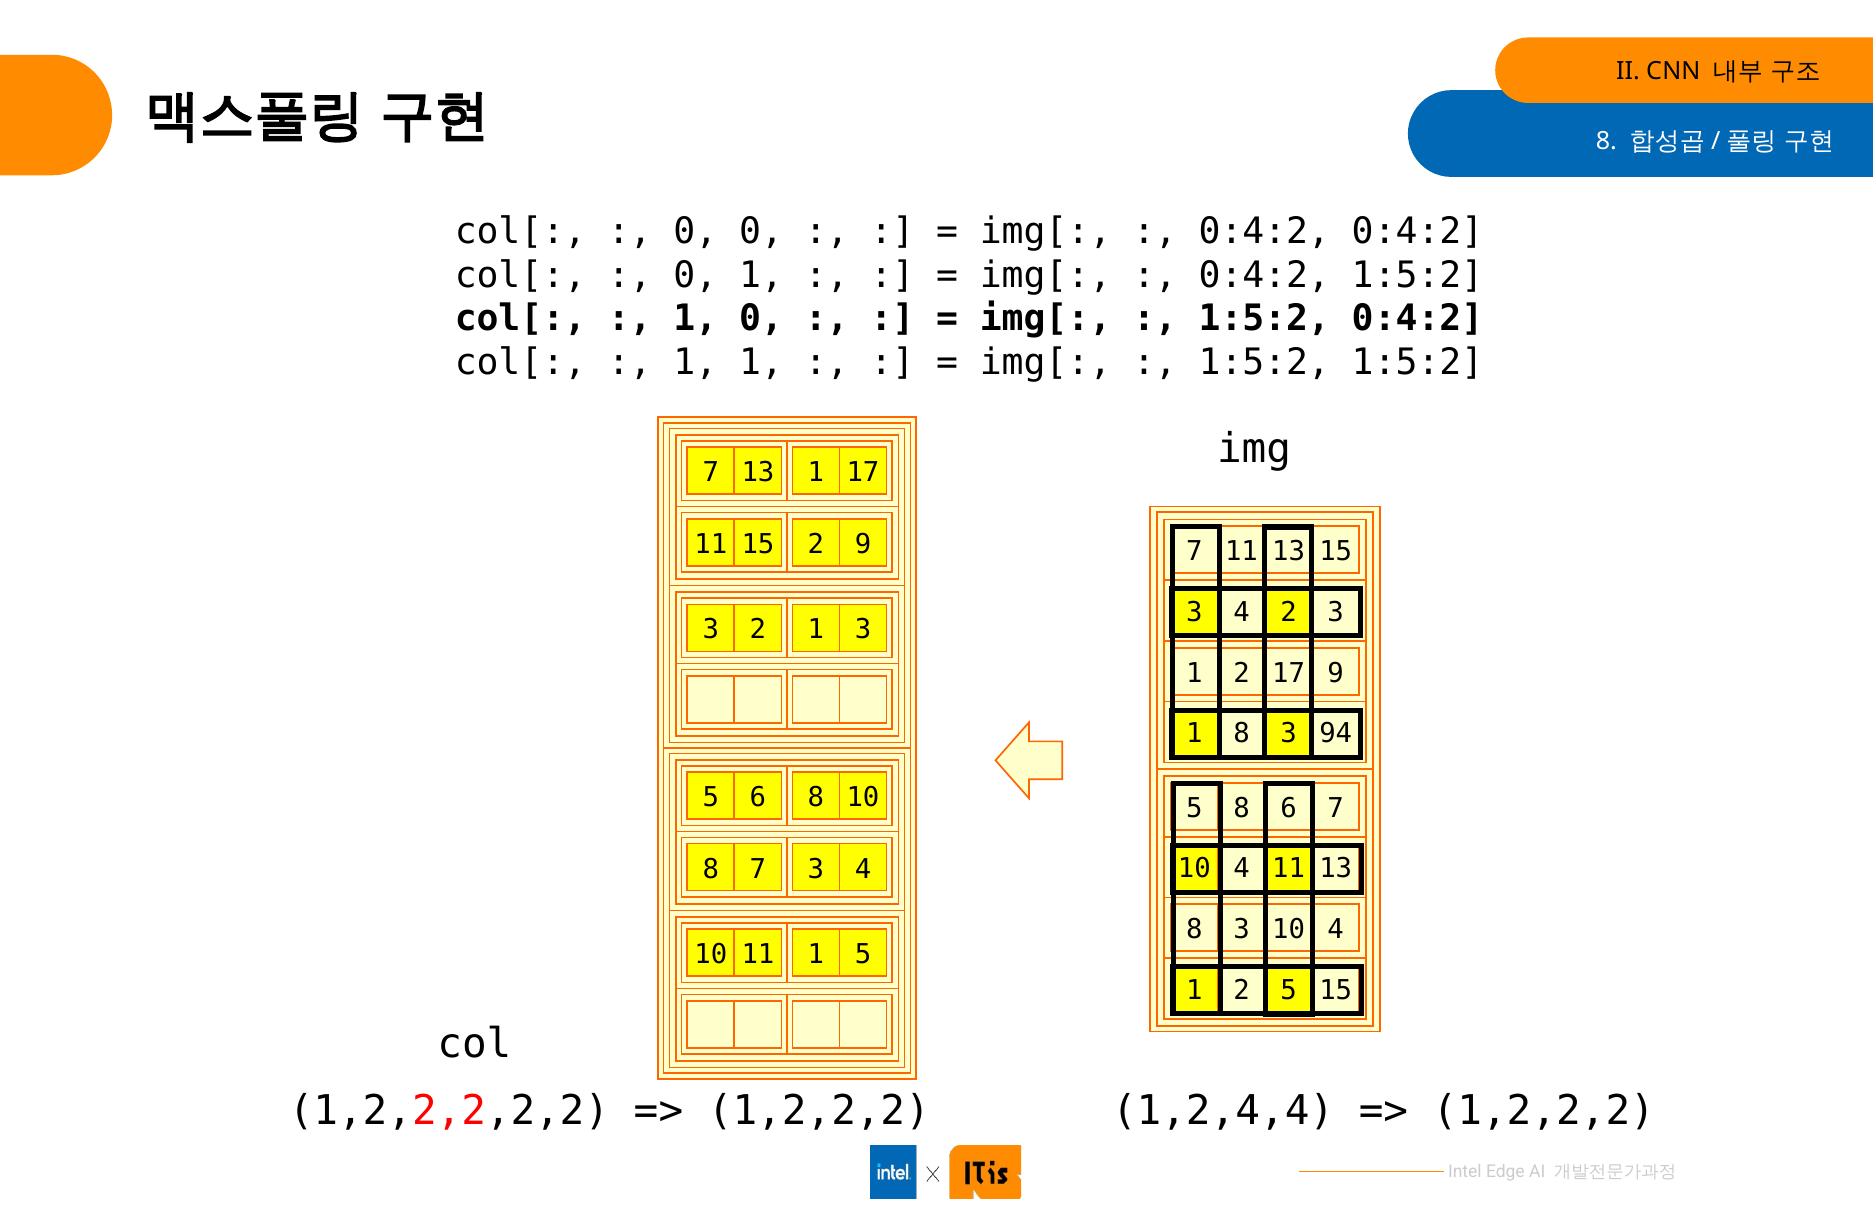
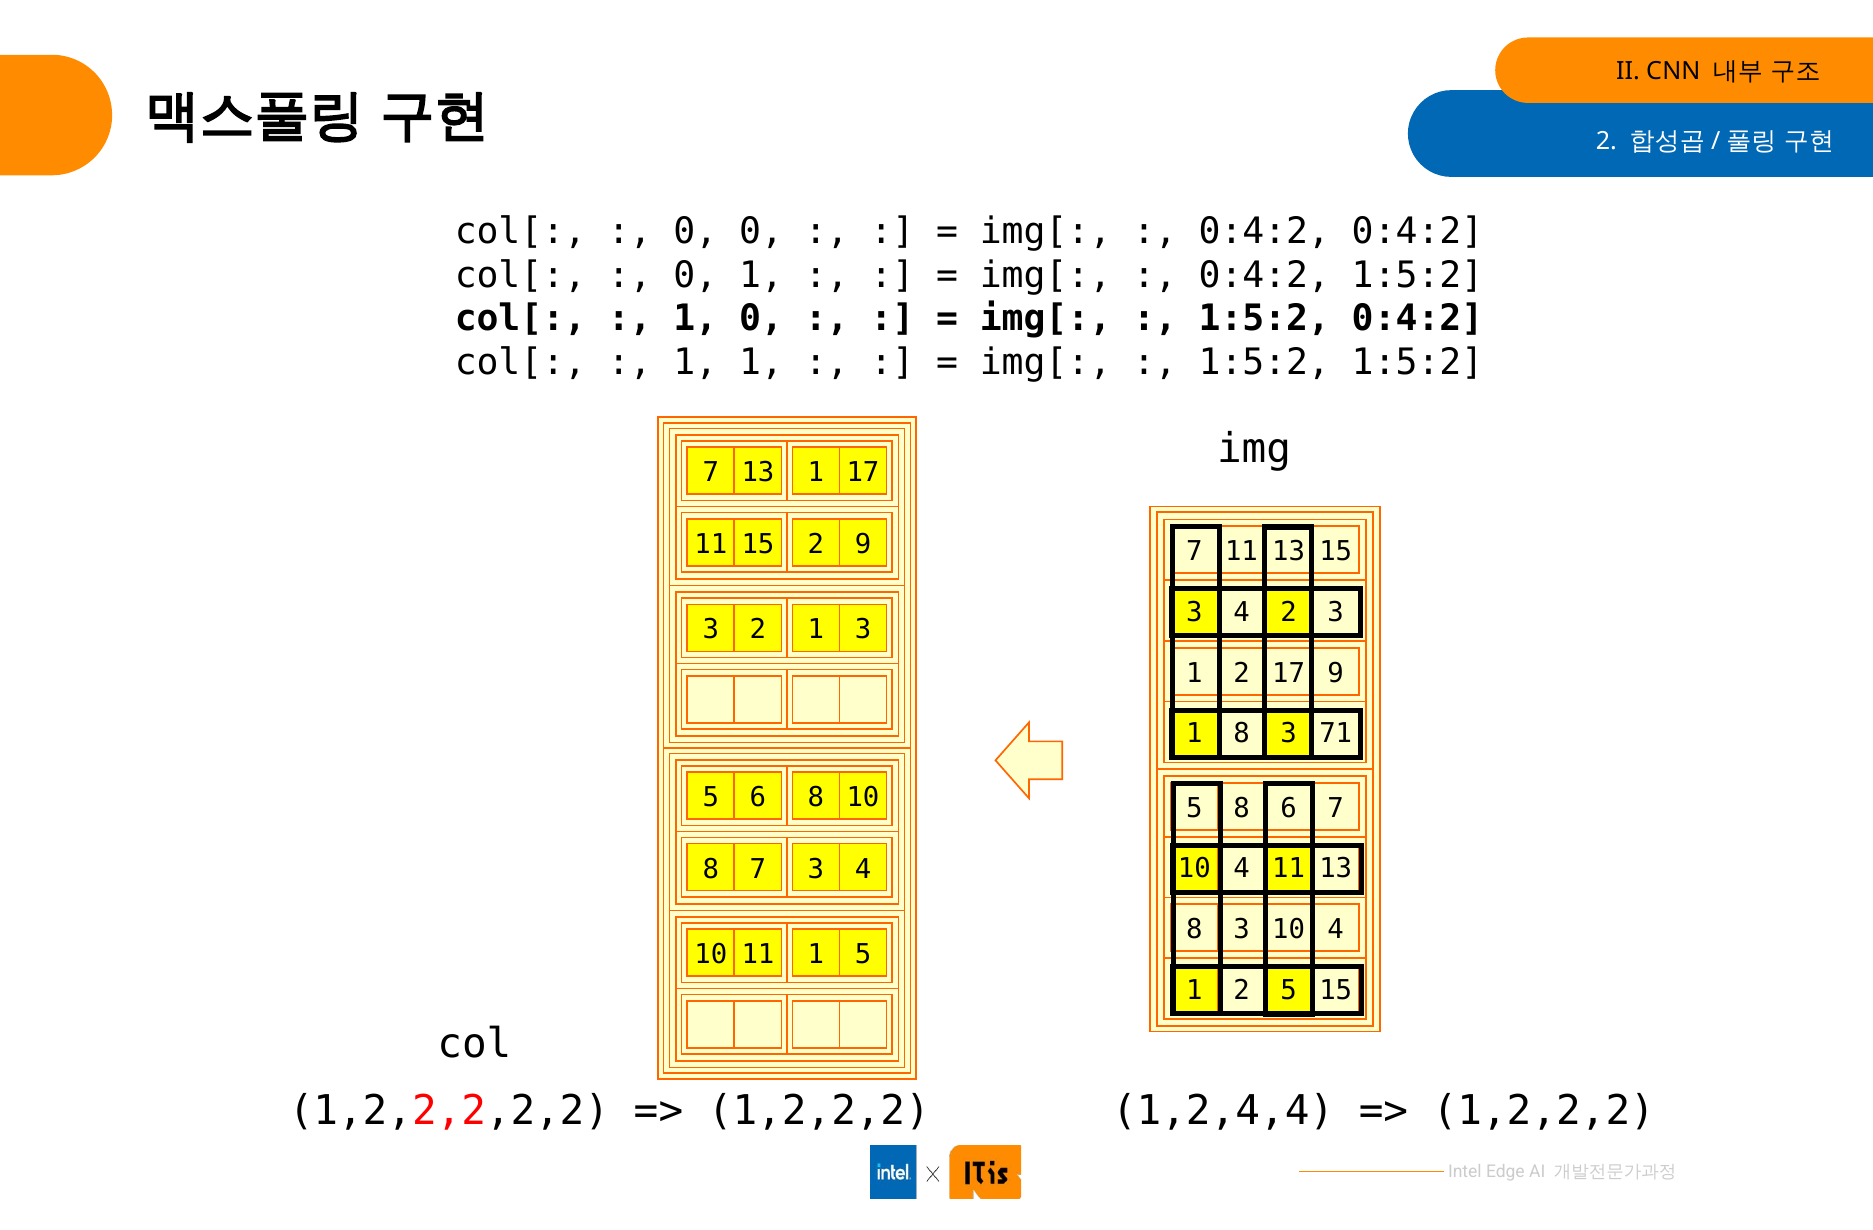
8 at (1606, 141): 8 -> 2
94: 94 -> 71
